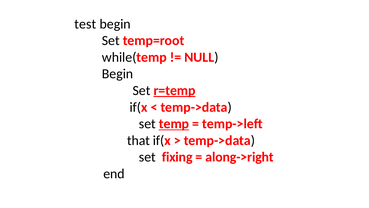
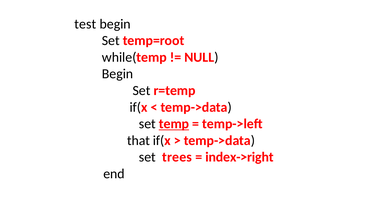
r=temp underline: present -> none
fixing: fixing -> trees
along->right: along->right -> index->right
